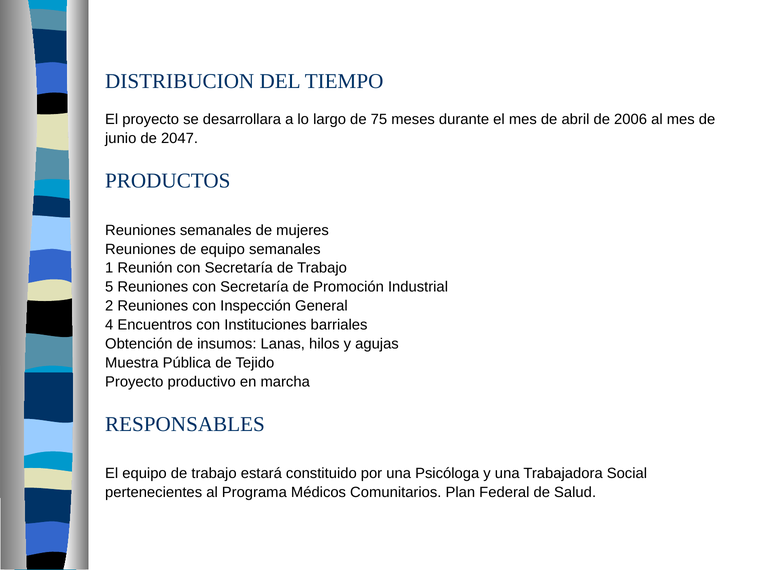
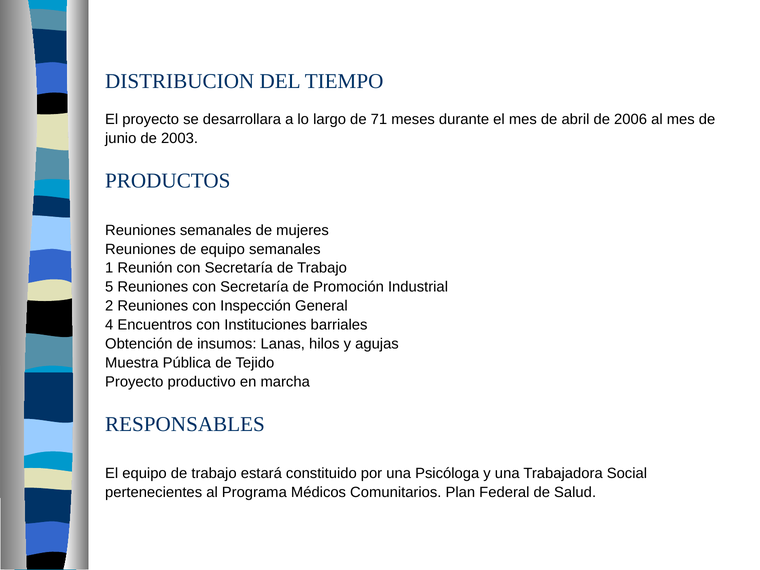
75: 75 -> 71
2047: 2047 -> 2003
